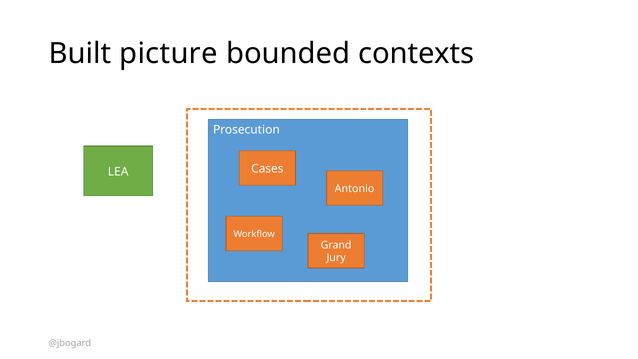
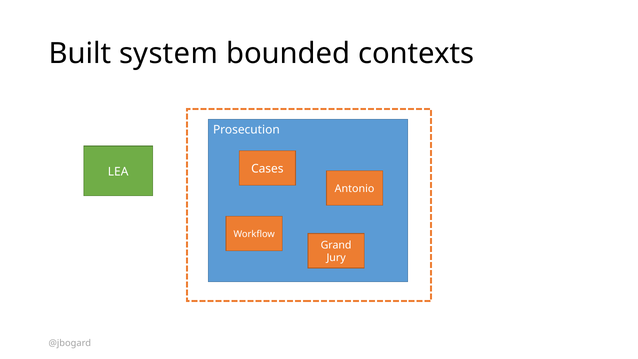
picture: picture -> system
